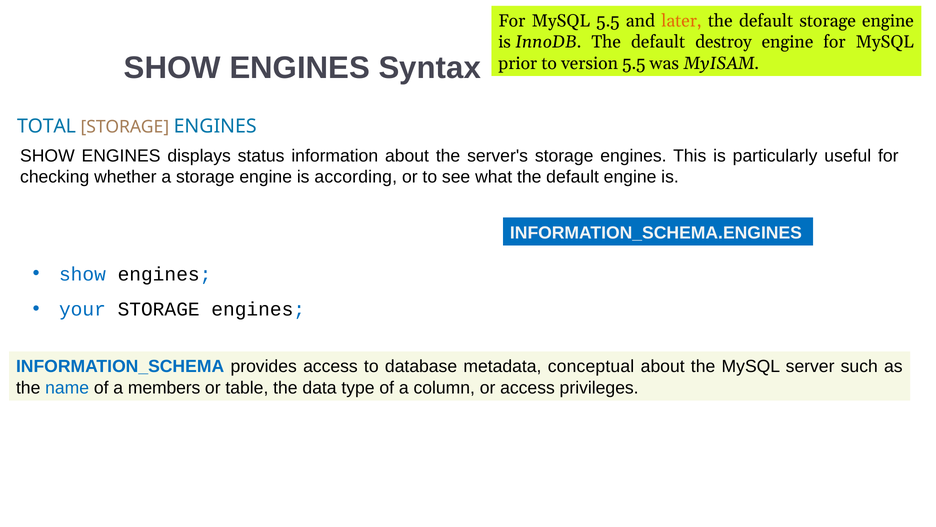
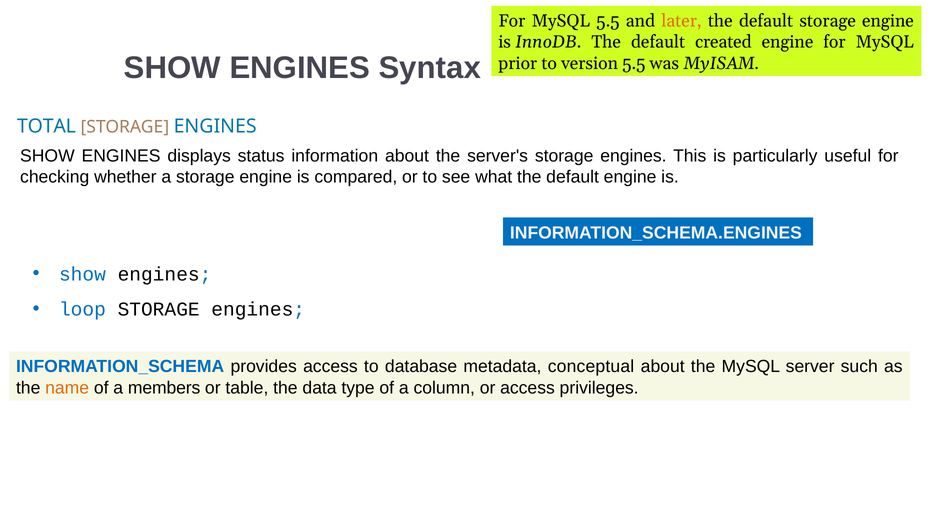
destroy: destroy -> created
according: according -> compared
your: your -> loop
name colour: blue -> orange
